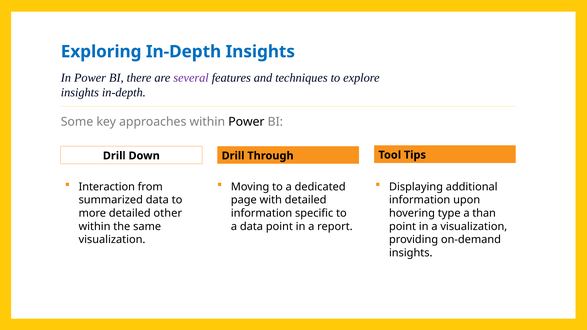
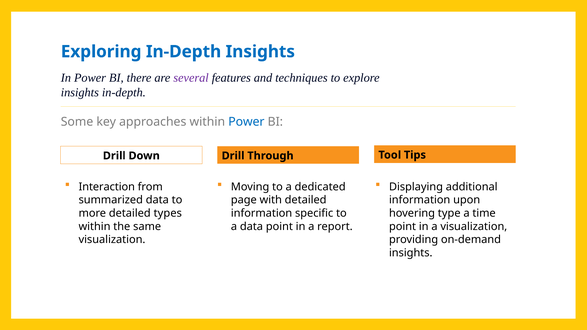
Power at (246, 122) colour: black -> blue
other: other -> types
than: than -> time
